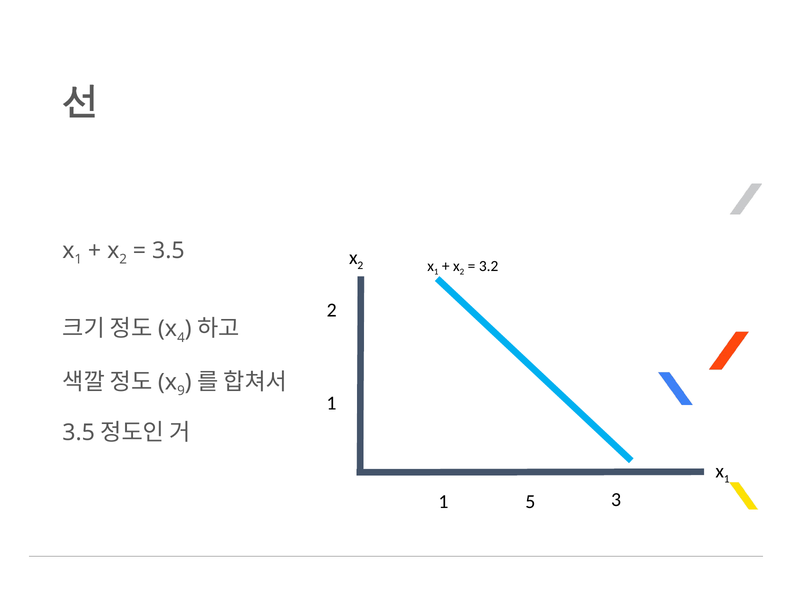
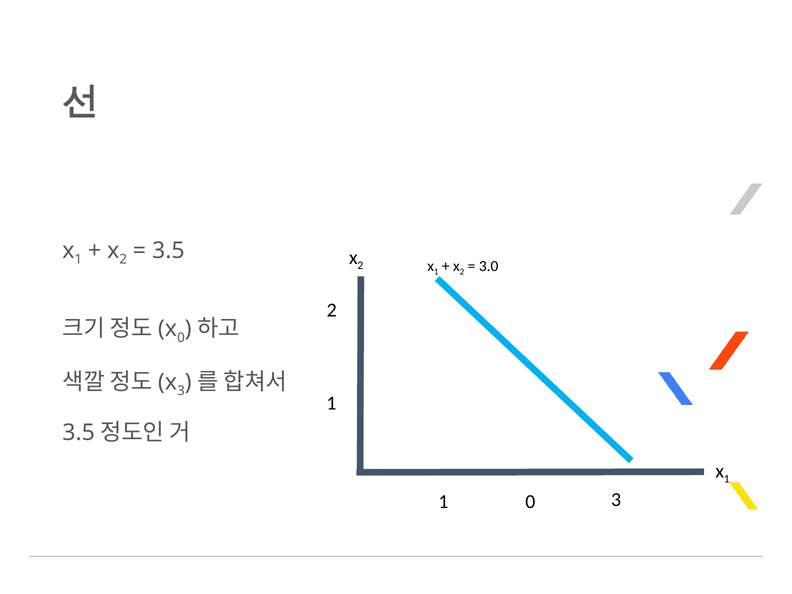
3.2: 3.2 -> 3.0
4 at (181, 338): 4 -> 0
9 at (181, 391): 9 -> 3
1 5: 5 -> 0
